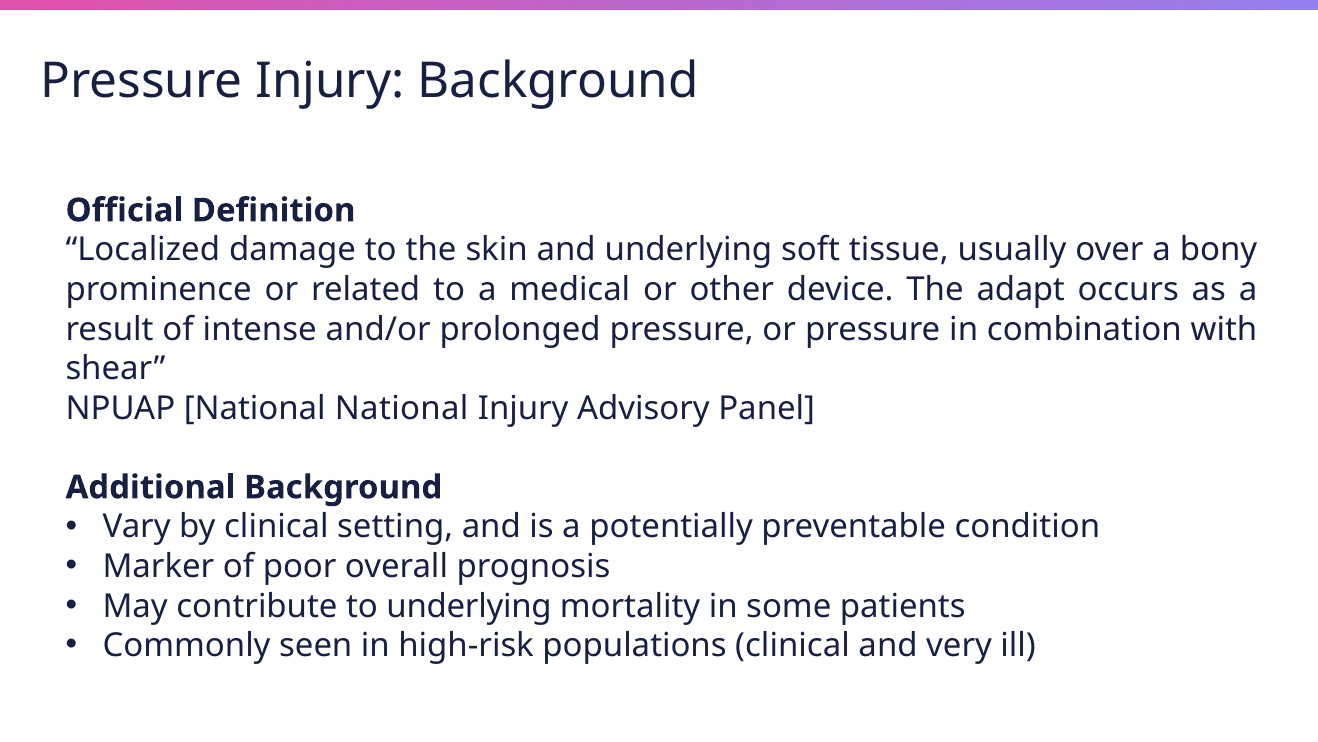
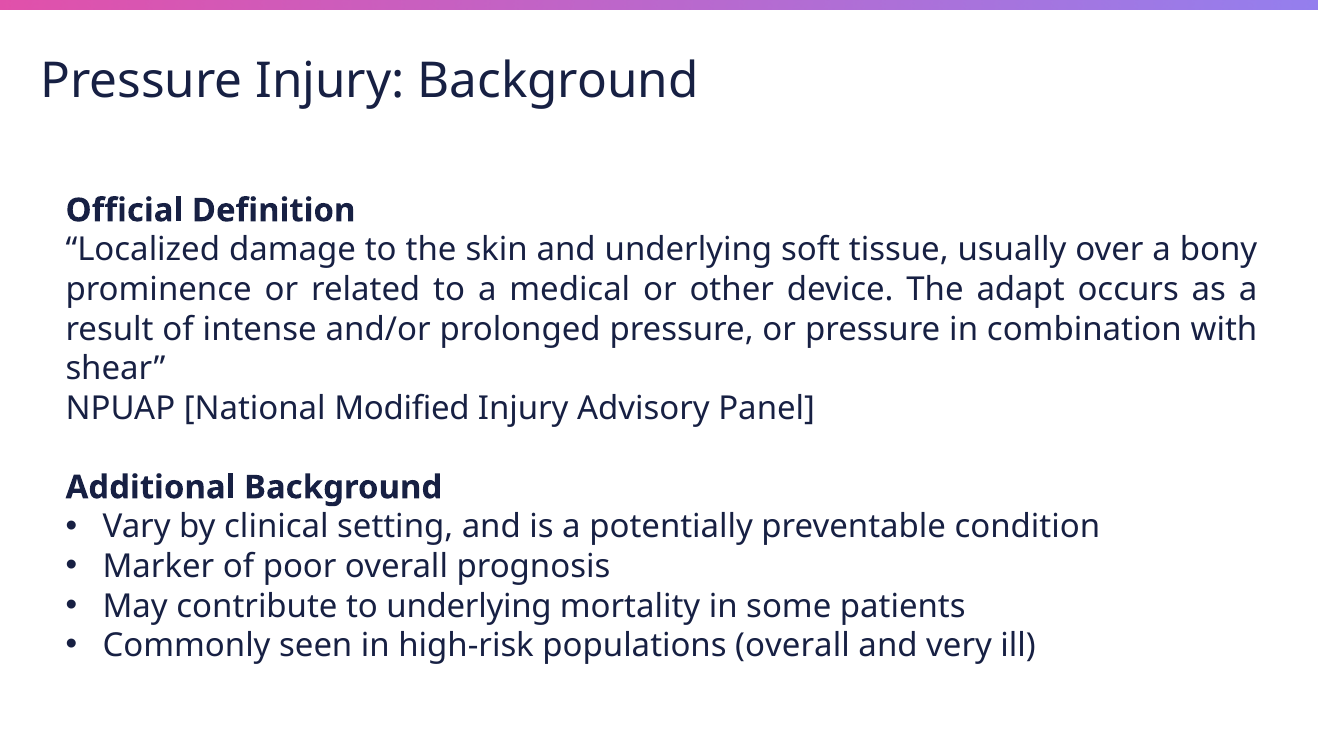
National National: National -> Modified
populations clinical: clinical -> overall
